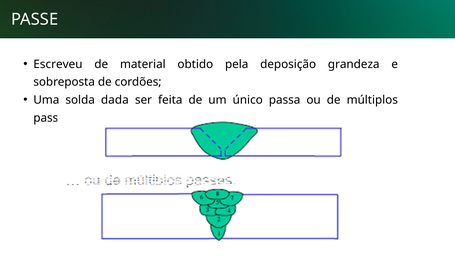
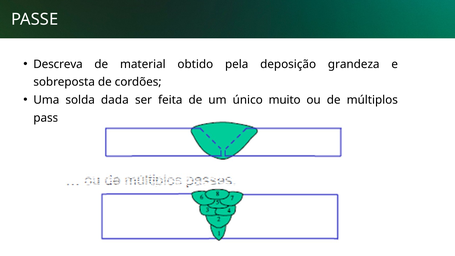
Escreveu: Escreveu -> Descreva
passa: passa -> muito
